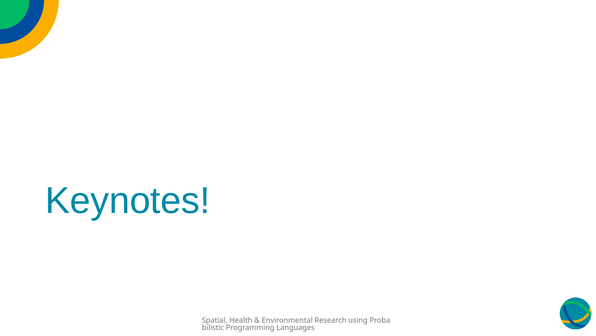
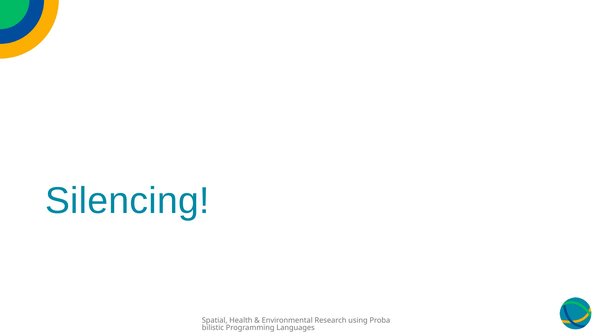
Keynotes: Keynotes -> Silencing
